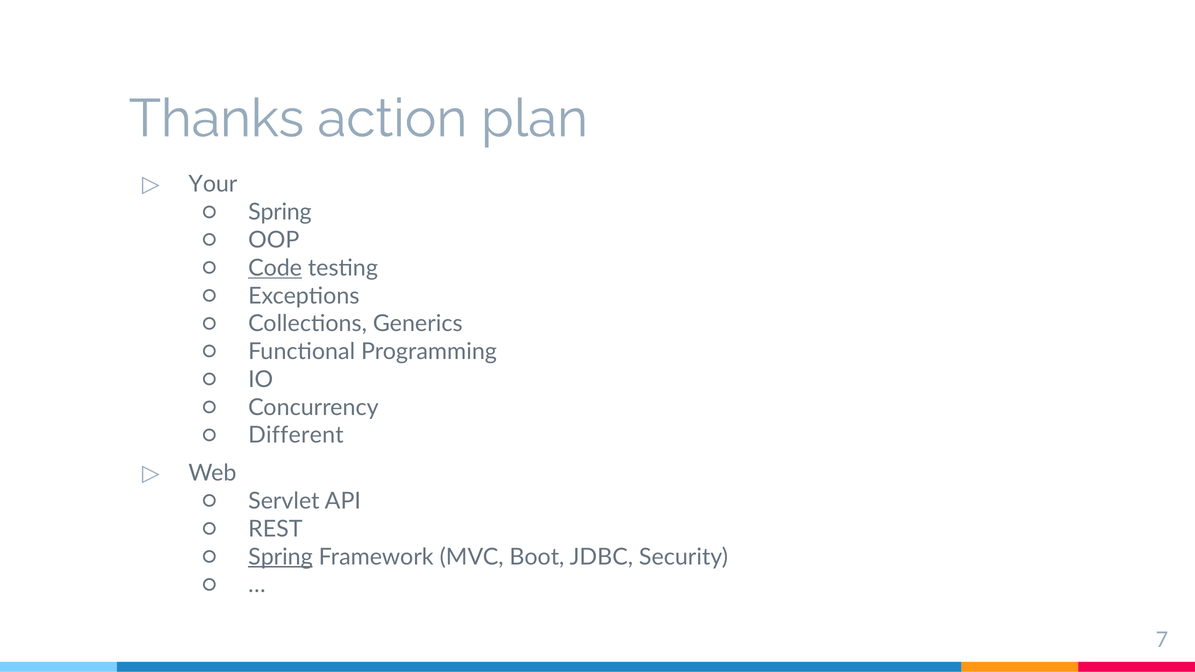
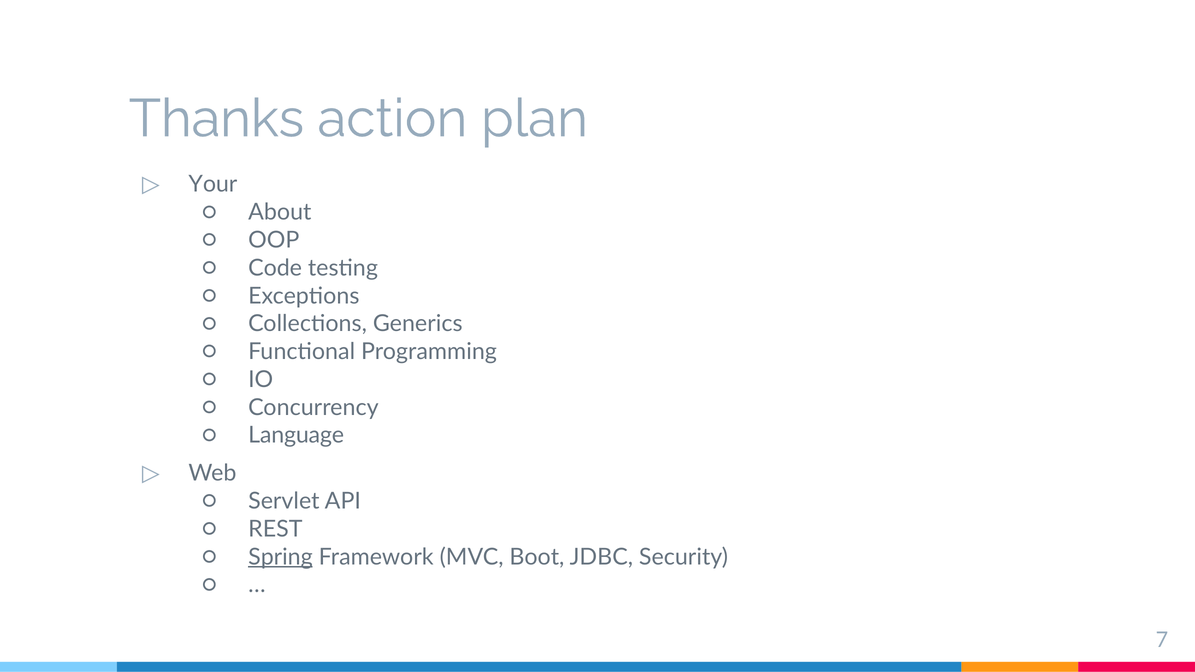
Spring at (280, 212): Spring -> About
Code underline: present -> none
Different: Different -> Language
